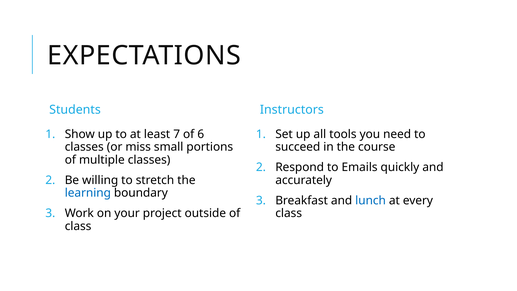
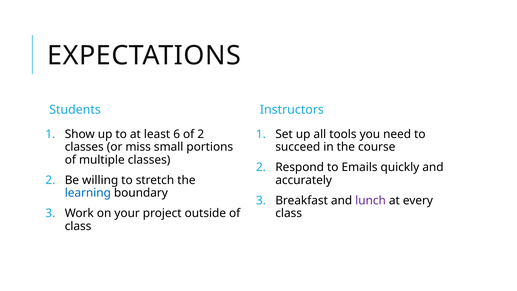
7: 7 -> 6
of 6: 6 -> 2
lunch colour: blue -> purple
